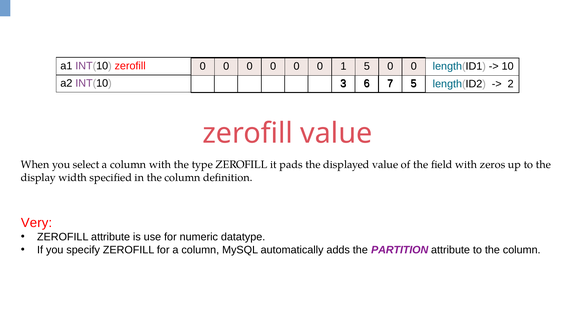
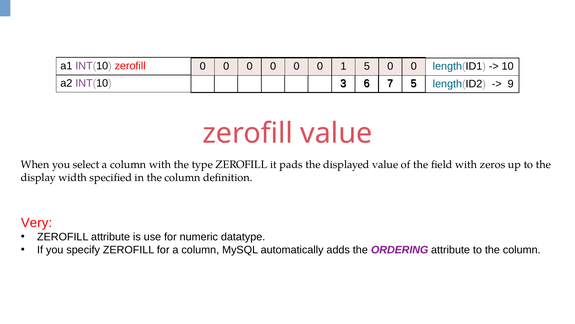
2: 2 -> 9
PARTITION: PARTITION -> ORDERING
